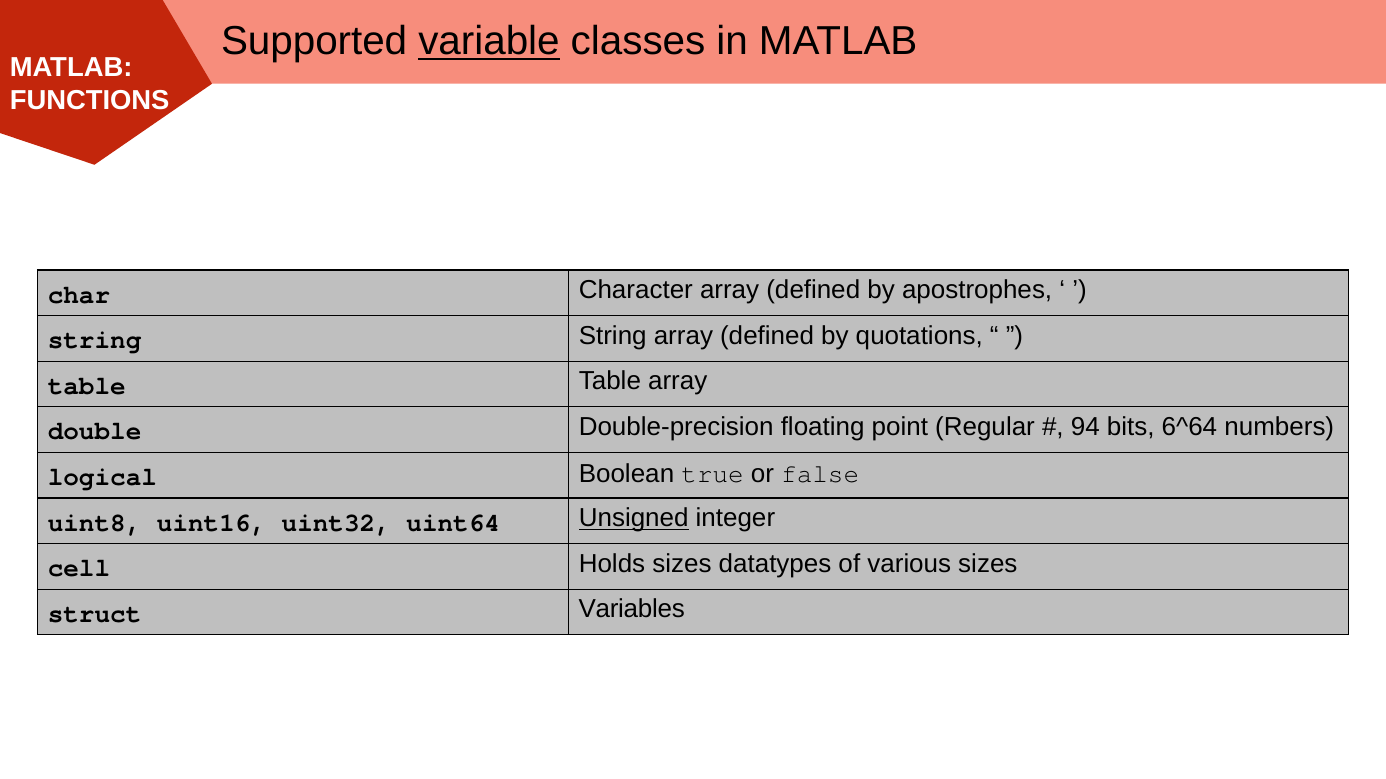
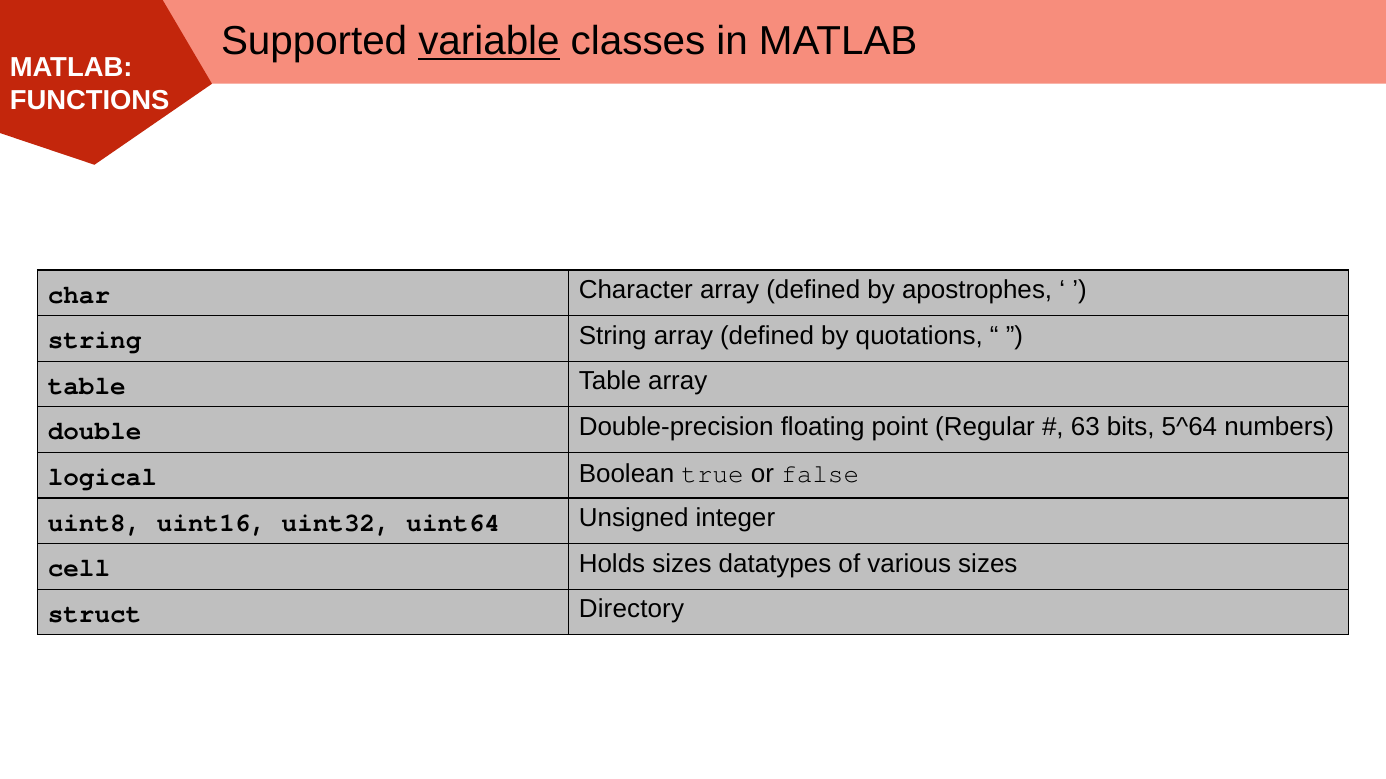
94: 94 -> 63
6^64: 6^64 -> 5^64
Unsigned underline: present -> none
Variables: Variables -> Directory
